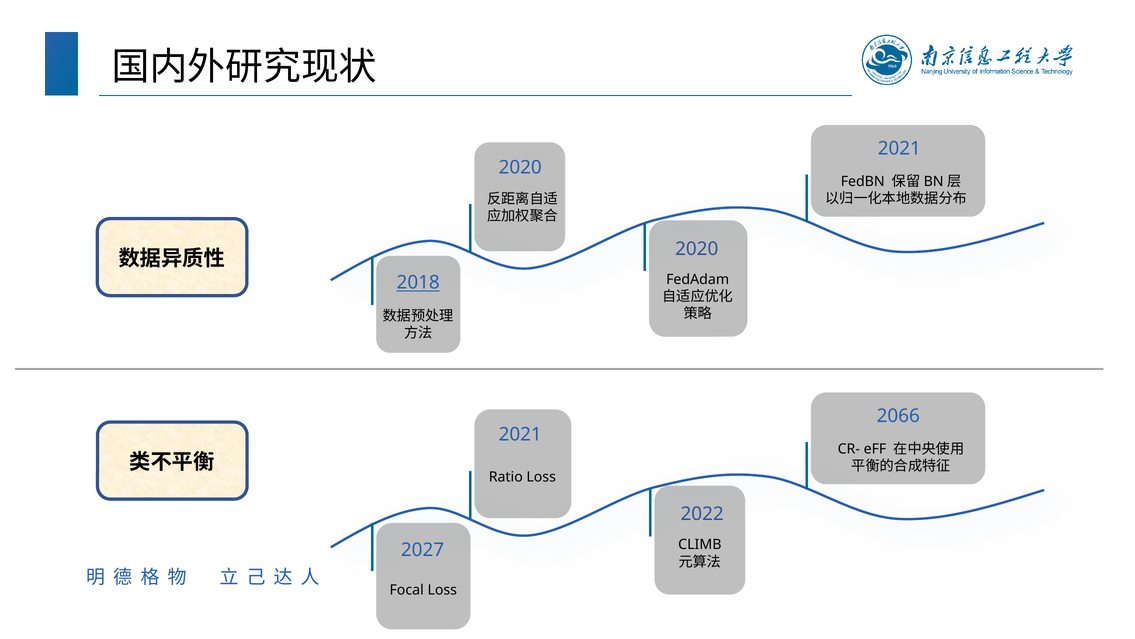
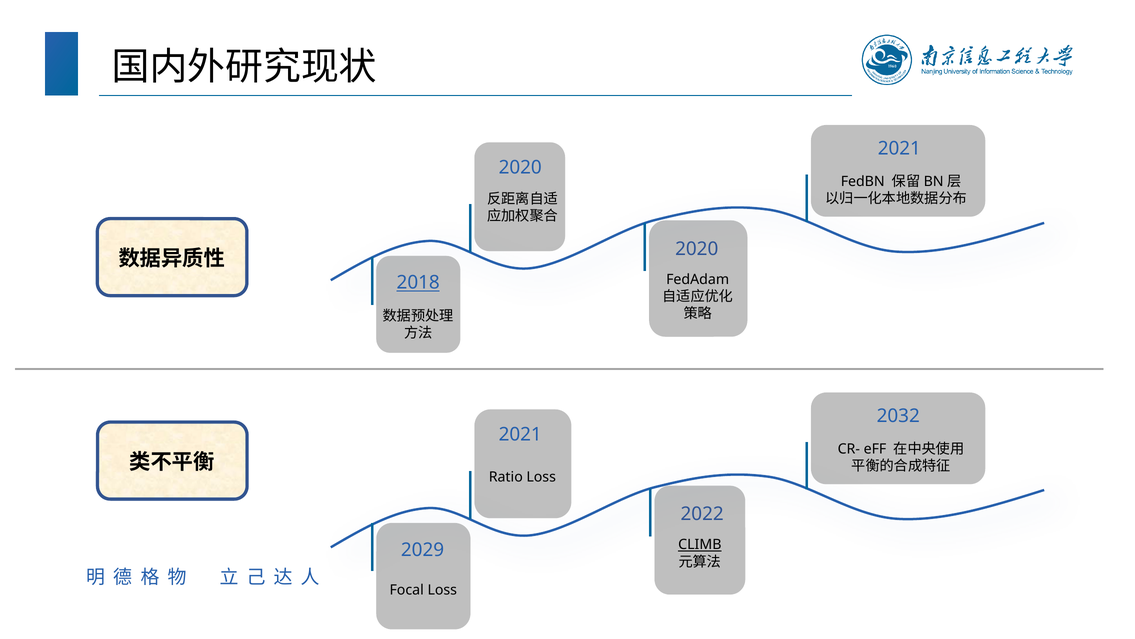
2066: 2066 -> 2032
CLIMB underline: none -> present
2027: 2027 -> 2029
